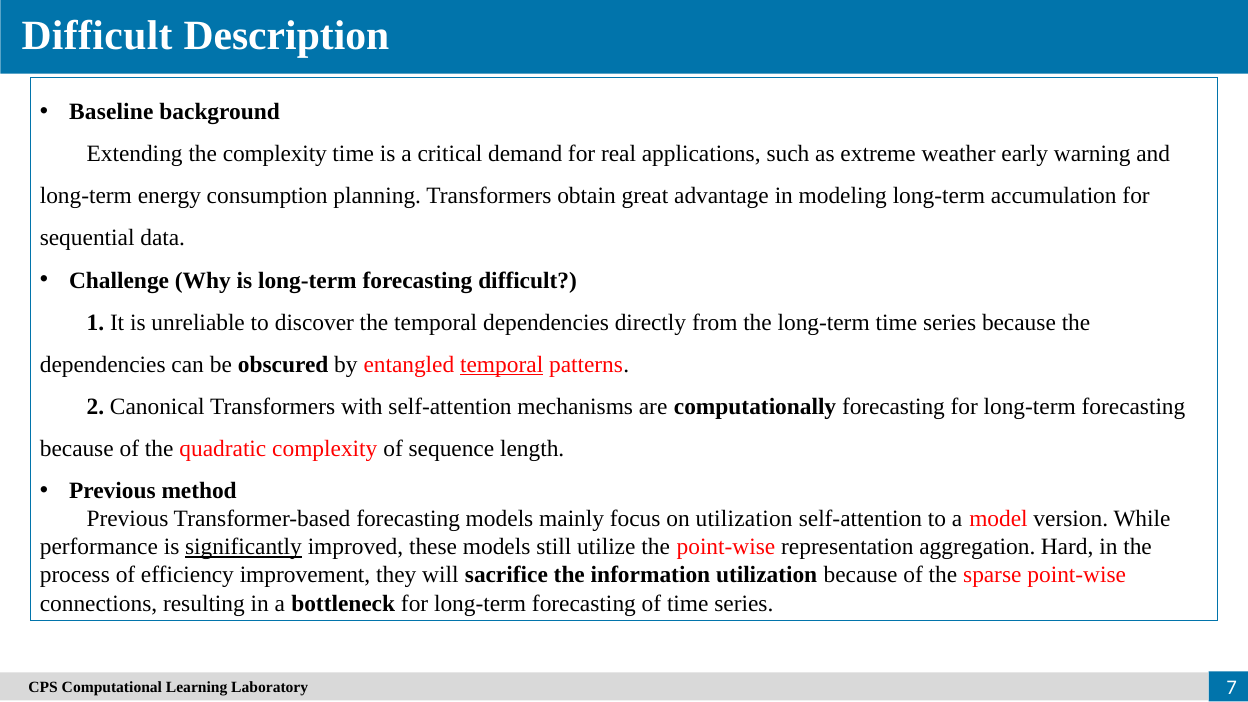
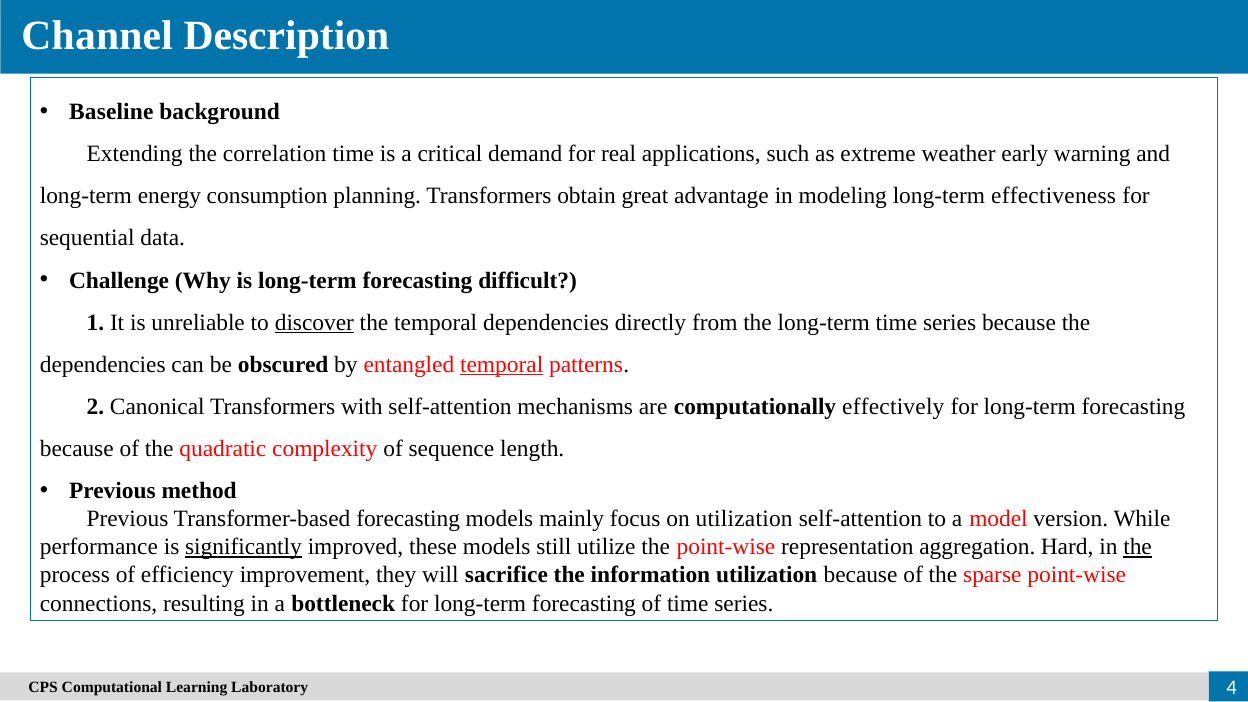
Difficult at (97, 36): Difficult -> Channel
the complexity: complexity -> correlation
accumulation: accumulation -> effectiveness
discover underline: none -> present
computationally forecasting: forecasting -> effectively
the at (1138, 547) underline: none -> present
7: 7 -> 4
